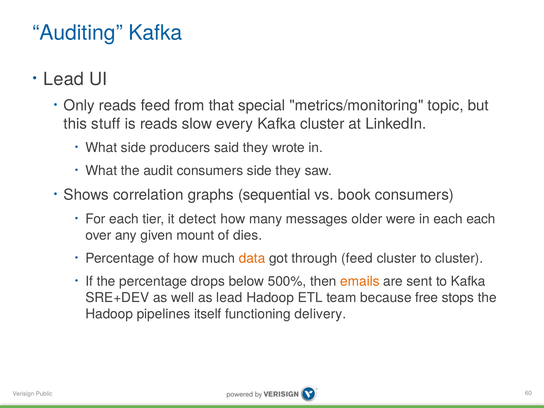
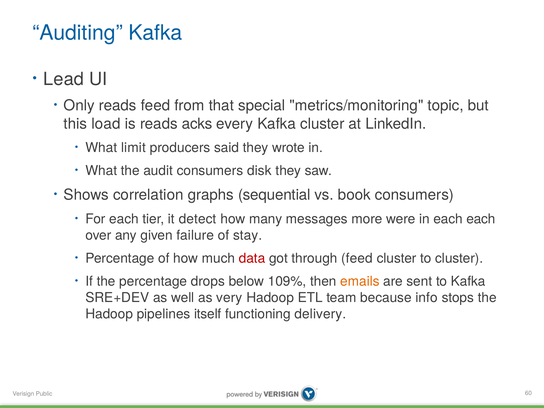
stuff: stuff -> load
slow: slow -> acks
What side: side -> limit
consumers side: side -> disk
older: older -> more
mount: mount -> failure
dies: dies -> stay
data colour: orange -> red
500%: 500% -> 109%
as lead: lead -> very
free: free -> info
